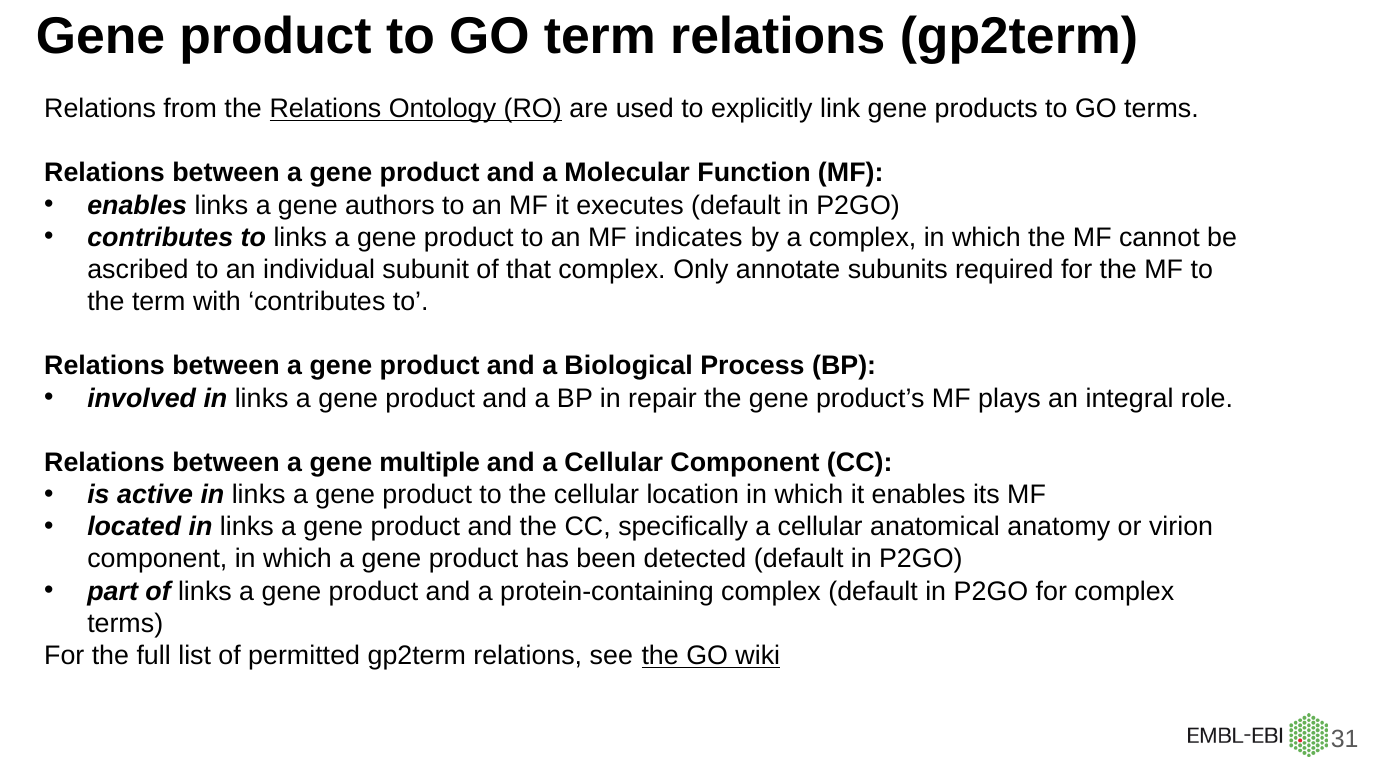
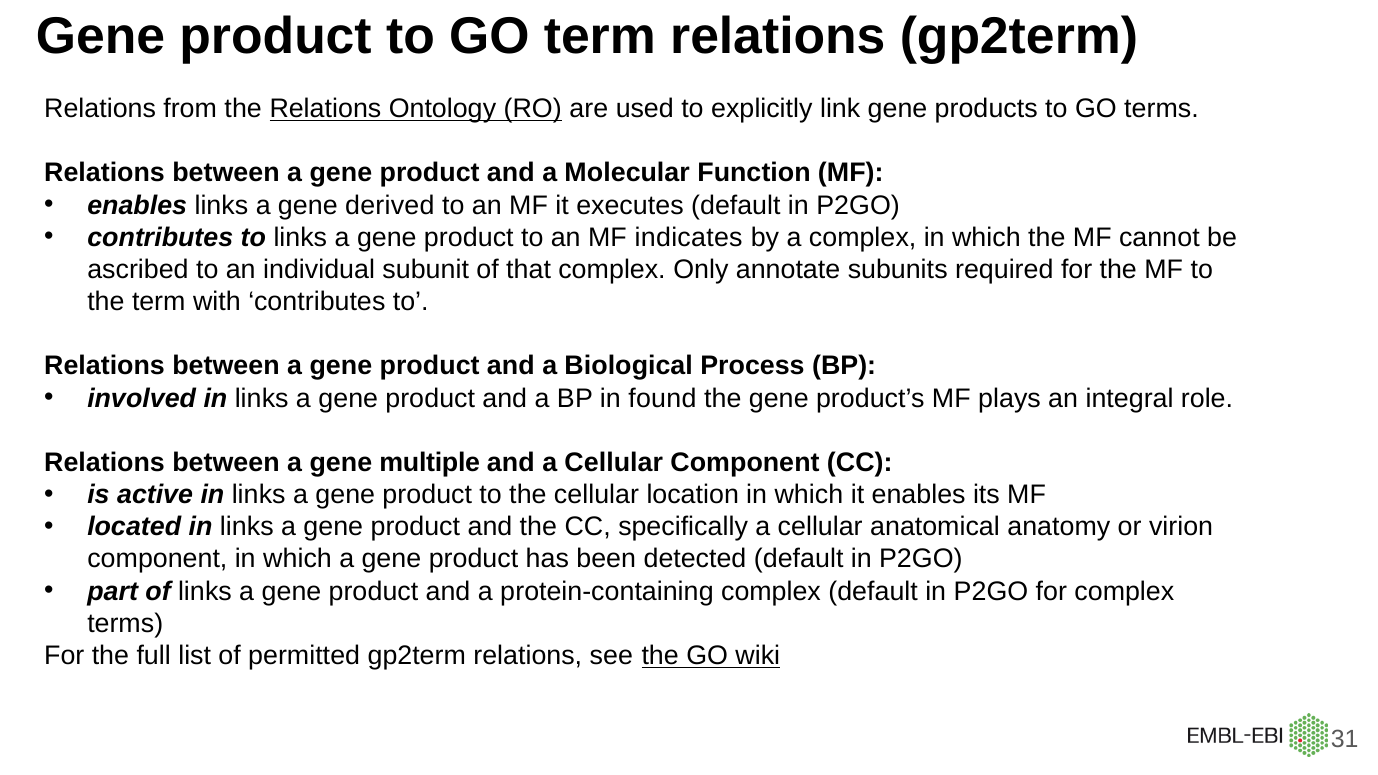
authors: authors -> derived
repair: repair -> found
